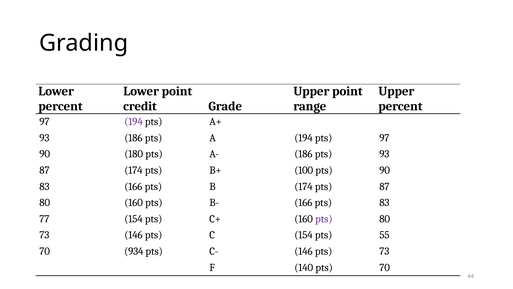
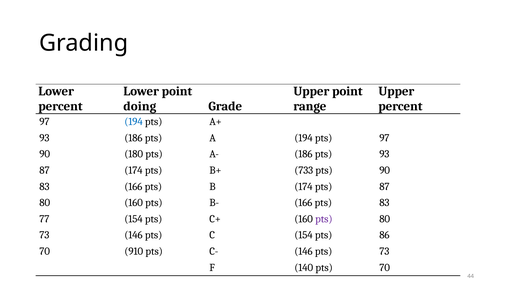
credit: credit -> doing
194 at (134, 121) colour: purple -> blue
100: 100 -> 733
55: 55 -> 86
934: 934 -> 910
